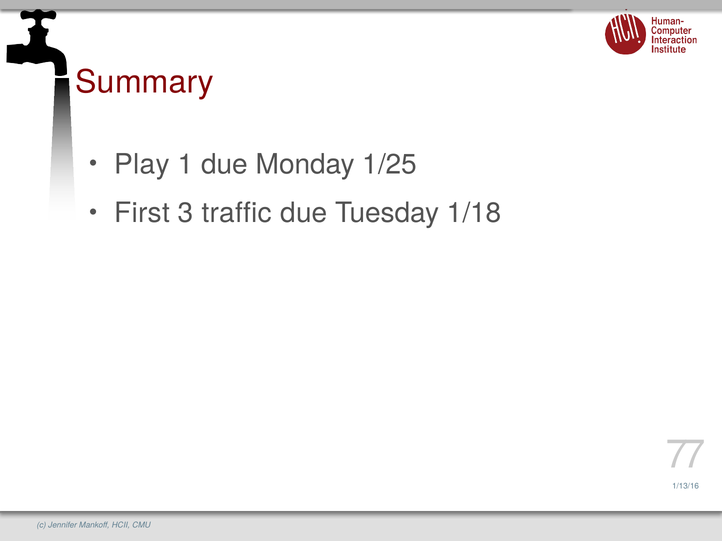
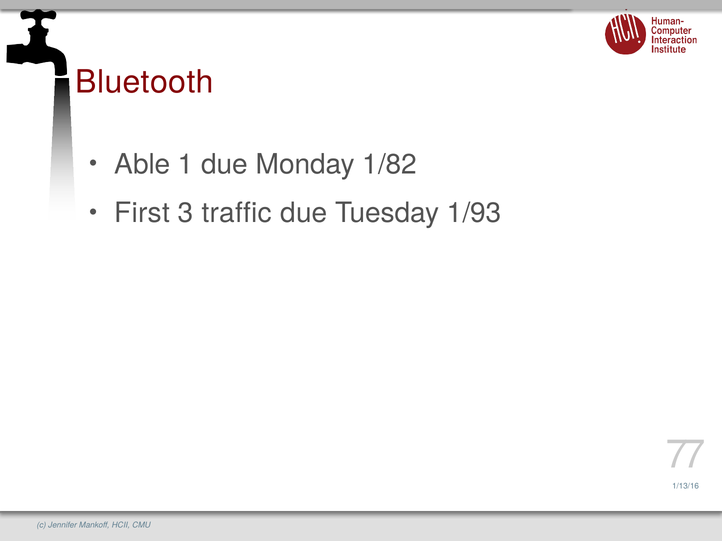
Summary: Summary -> Bluetooth
Play: Play -> Able
1/25: 1/25 -> 1/82
1/18: 1/18 -> 1/93
